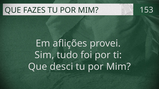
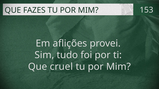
desci: desci -> cruel
